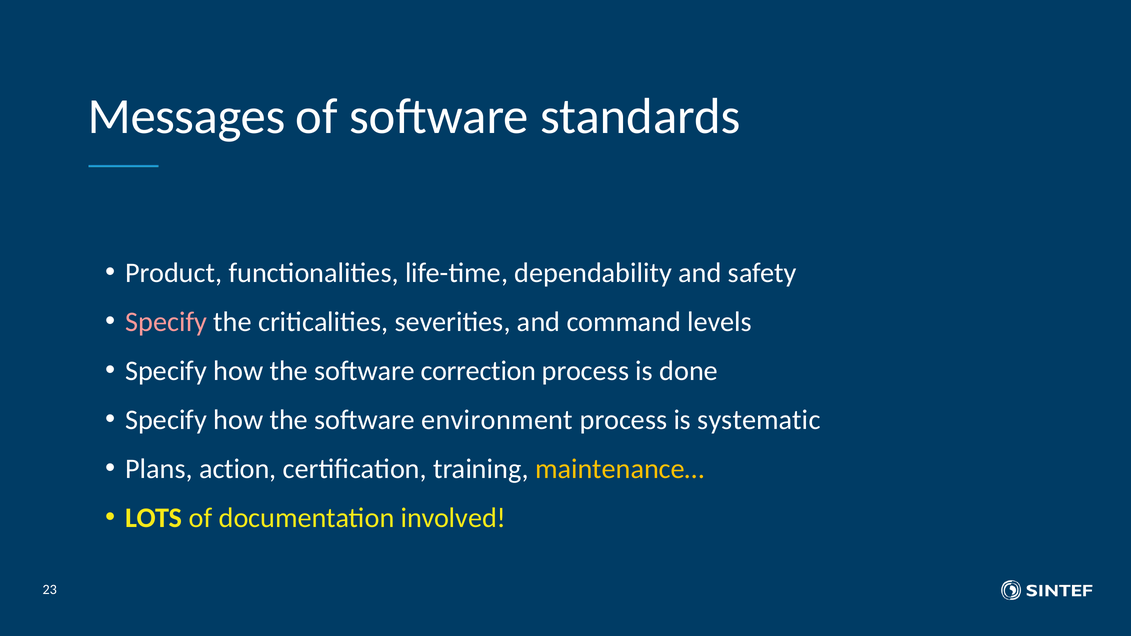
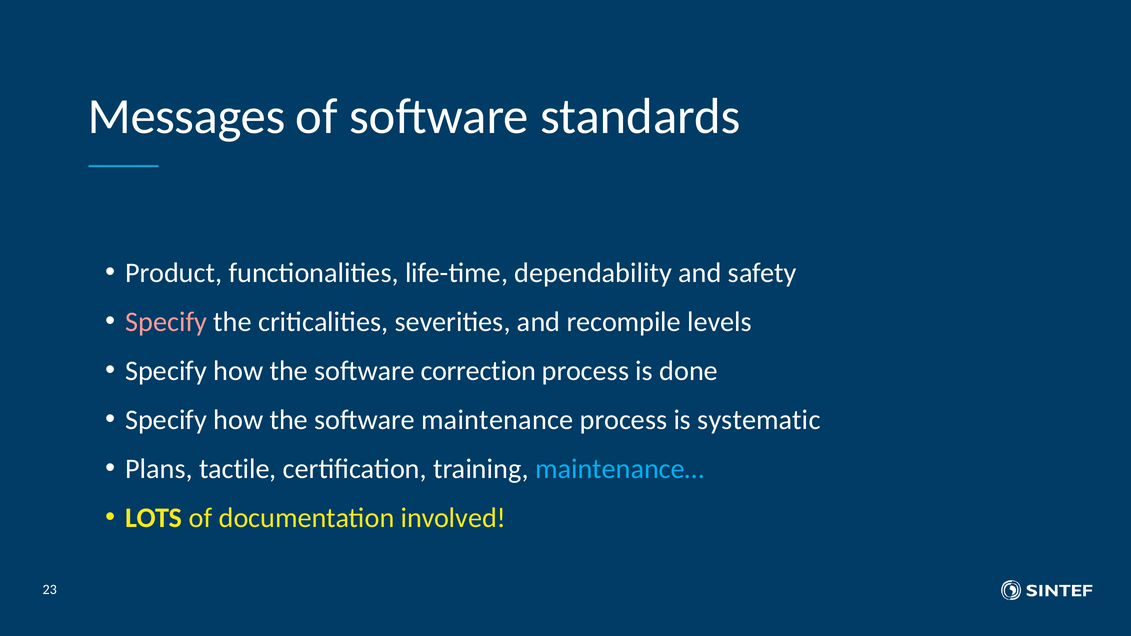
command: command -> recompile
environment: environment -> maintenance
action: action -> tactile
maintenance… colour: yellow -> light blue
